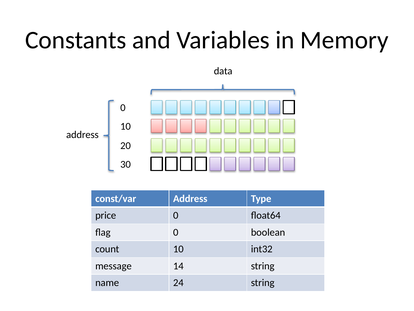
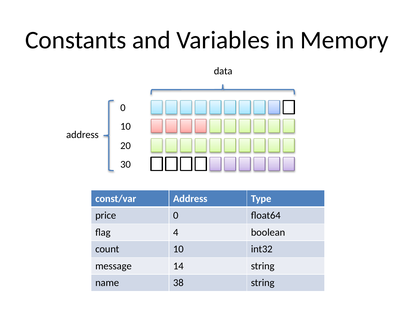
flag 0: 0 -> 4
24: 24 -> 38
